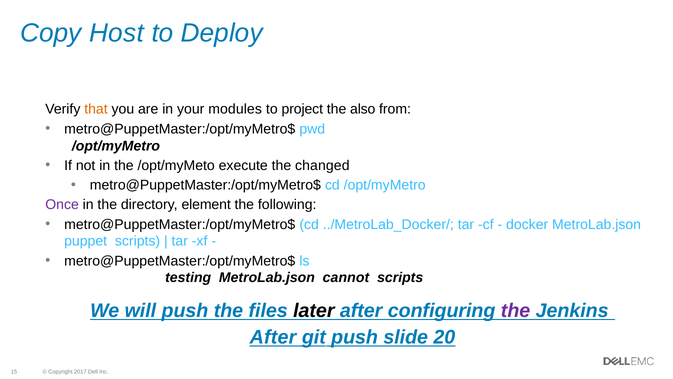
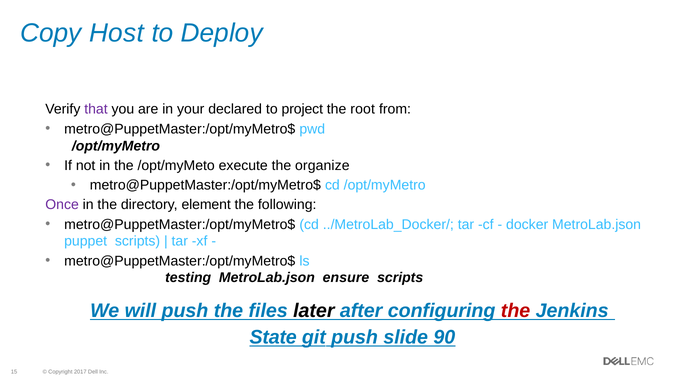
that colour: orange -> purple
modules: modules -> declared
also: also -> root
changed: changed -> organize
cannot: cannot -> ensure
the at (516, 310) colour: purple -> red
After at (273, 337): After -> State
20: 20 -> 90
